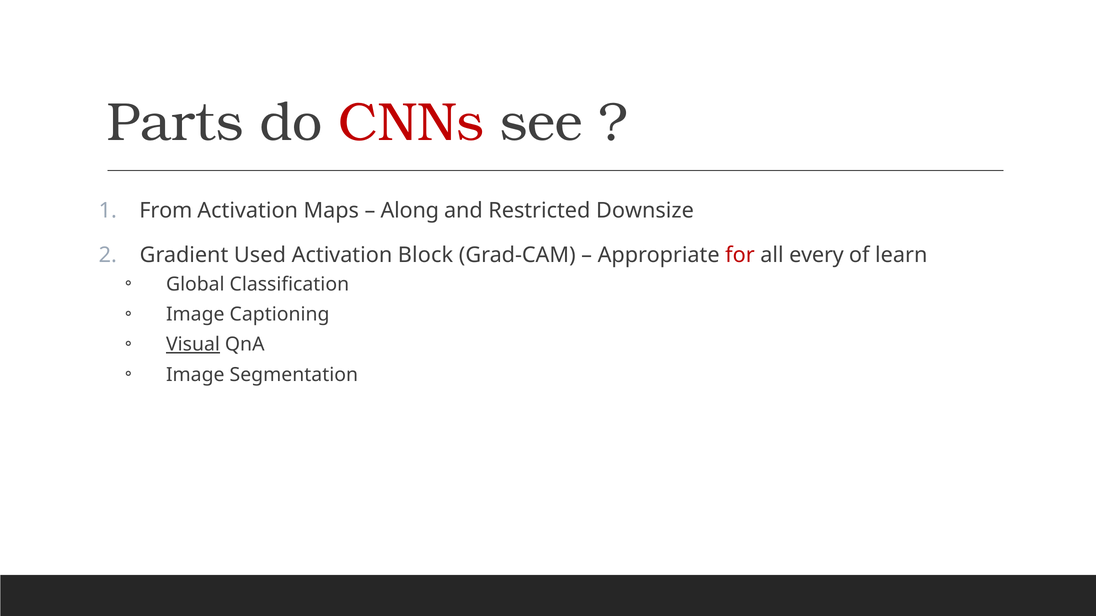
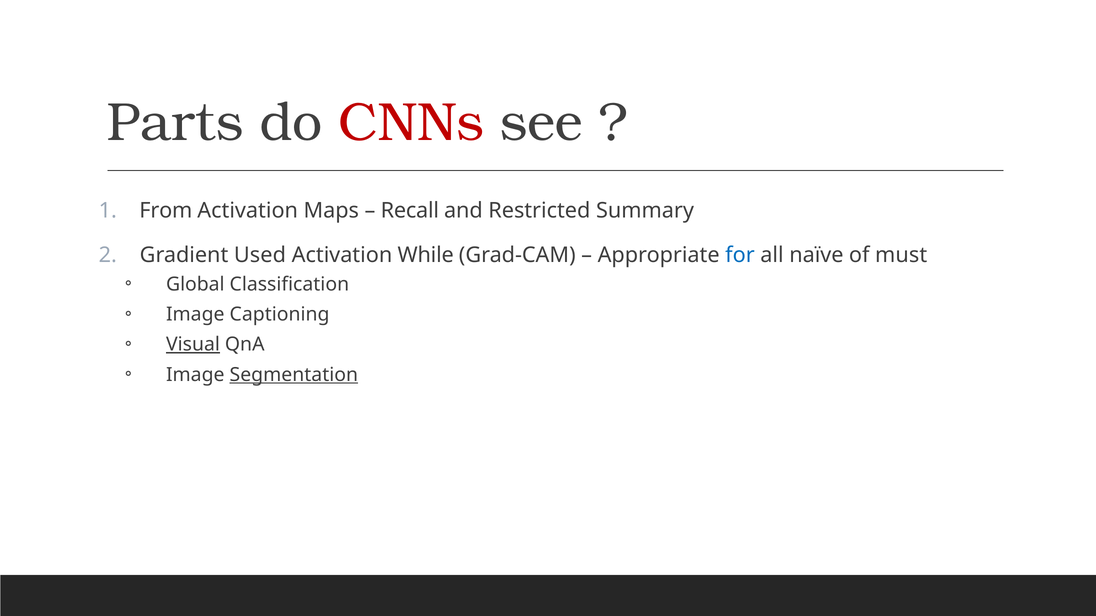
Along: Along -> Recall
Downsize: Downsize -> Summary
Block: Block -> While
for colour: red -> blue
every: every -> naïve
learn: learn -> must
Segmentation underline: none -> present
